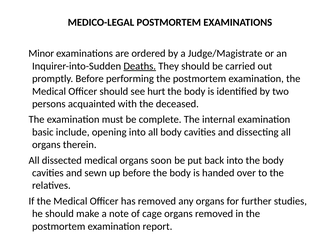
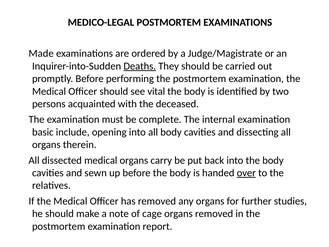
Minor: Minor -> Made
hurt: hurt -> vital
soon: soon -> carry
over underline: none -> present
